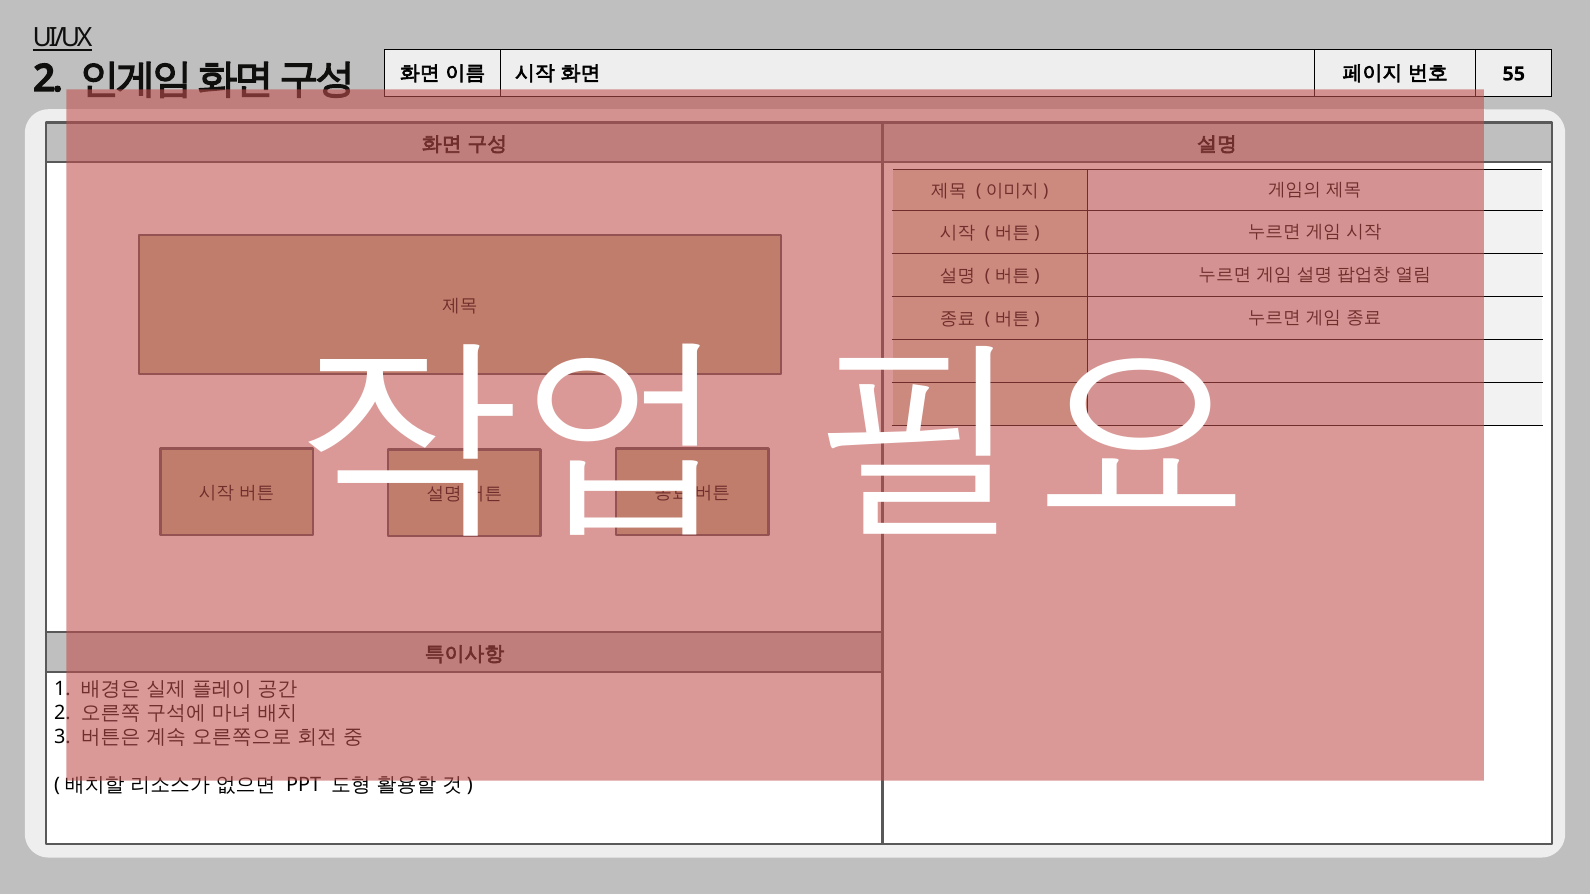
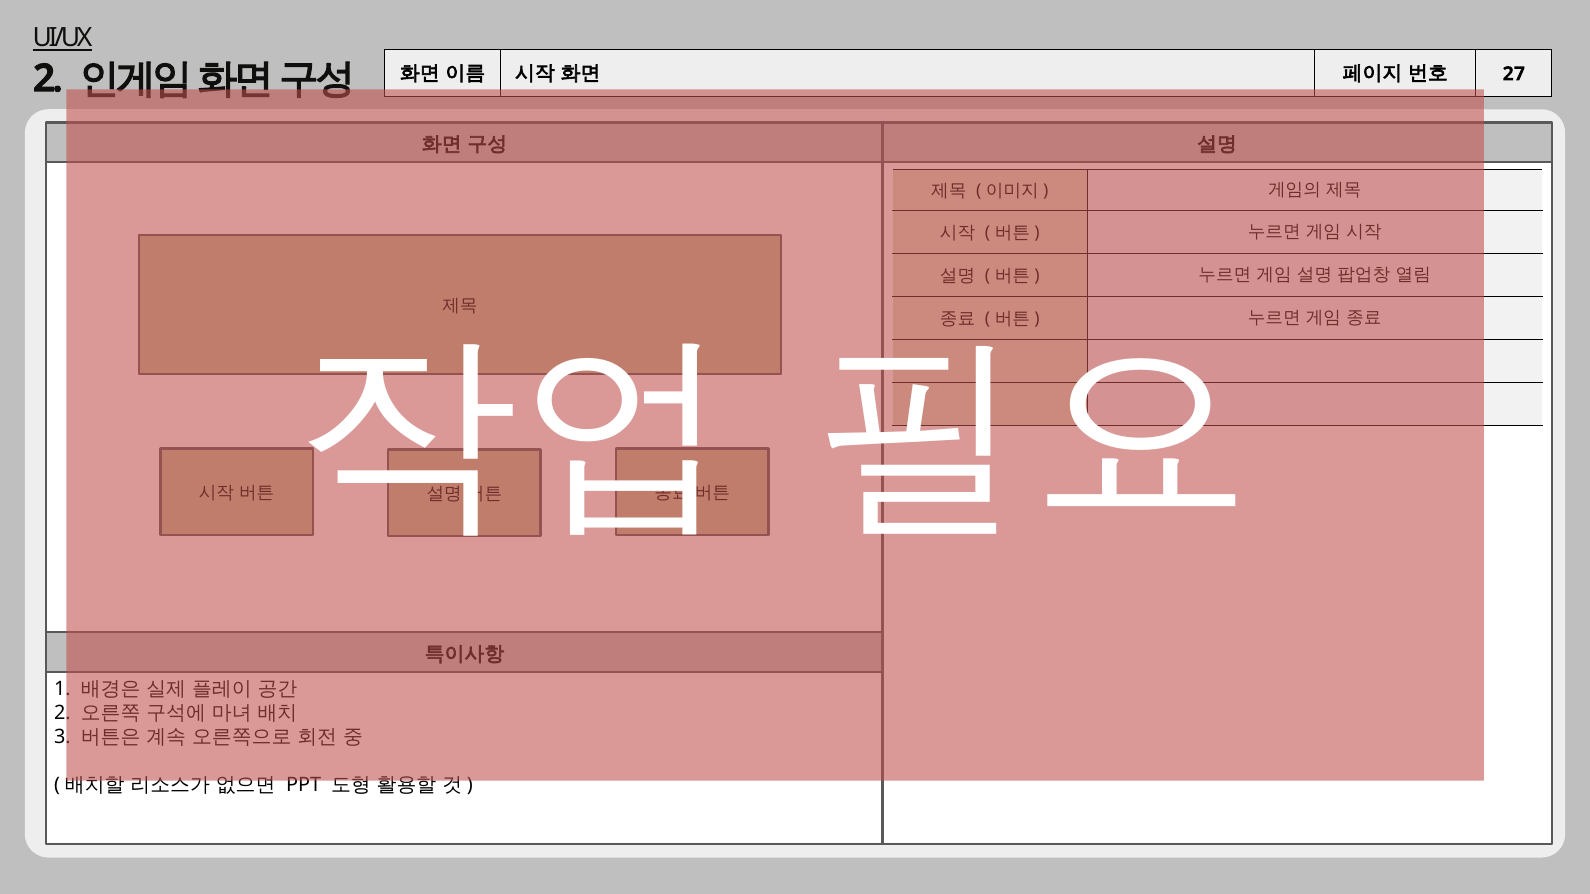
55: 55 -> 27
